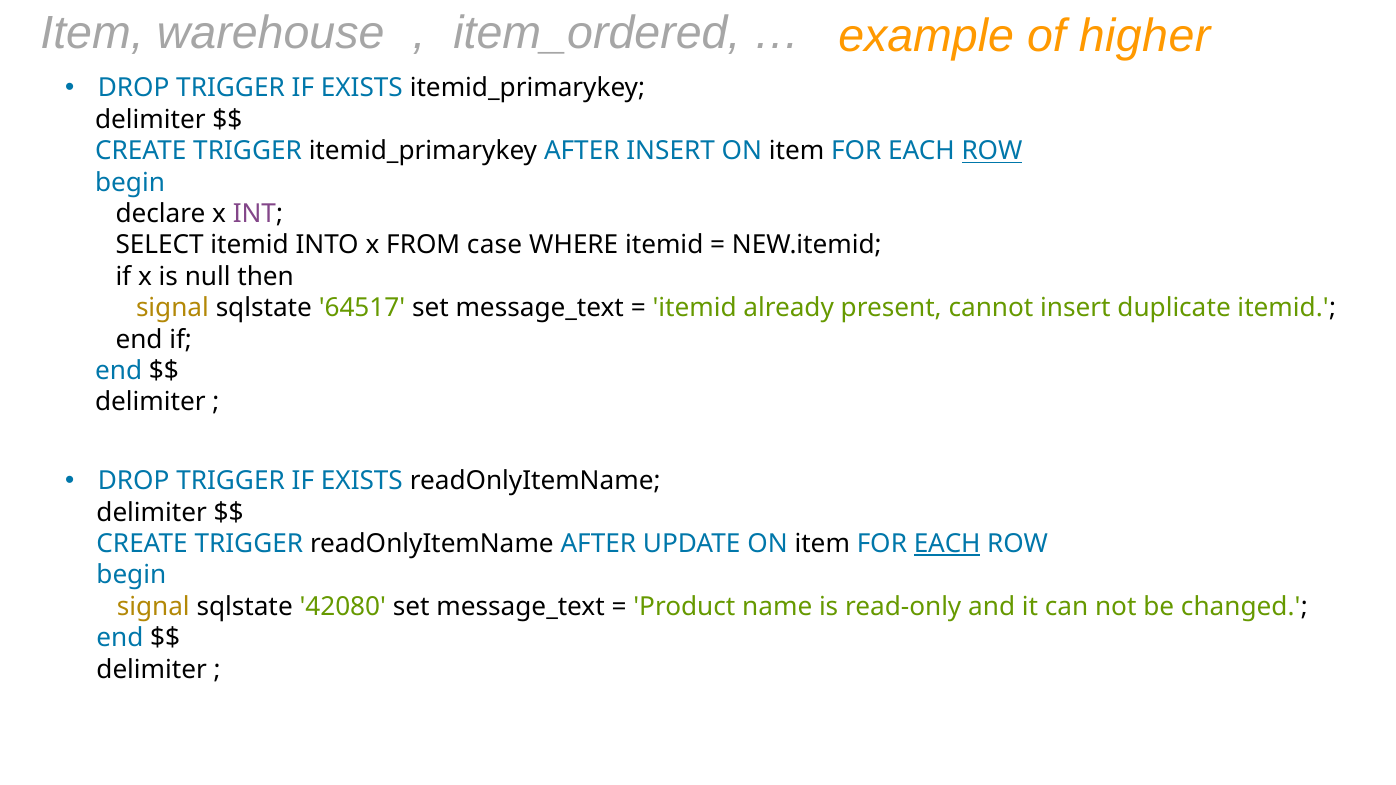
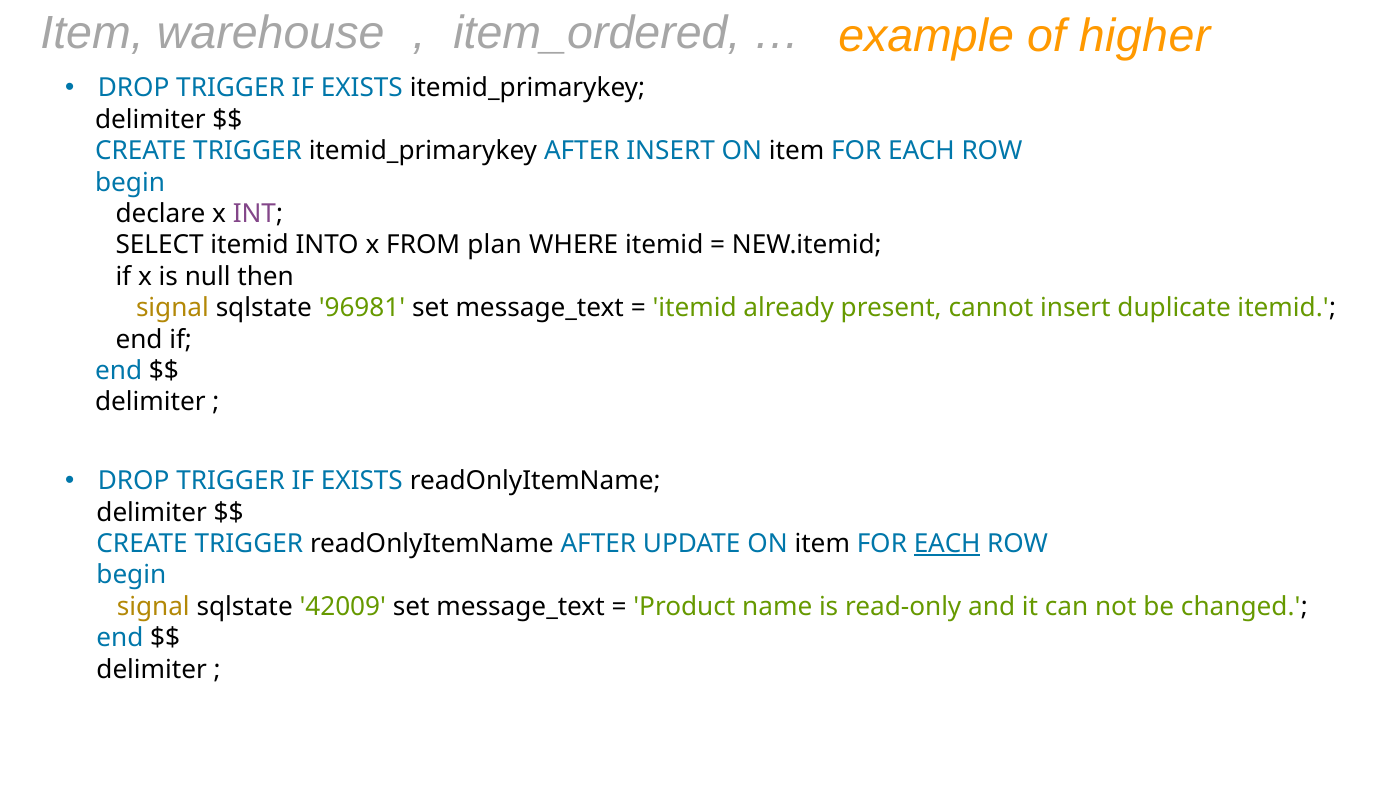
ROW at (992, 151) underline: present -> none
case: case -> plan
64517: 64517 -> 96981
42080: 42080 -> 42009
